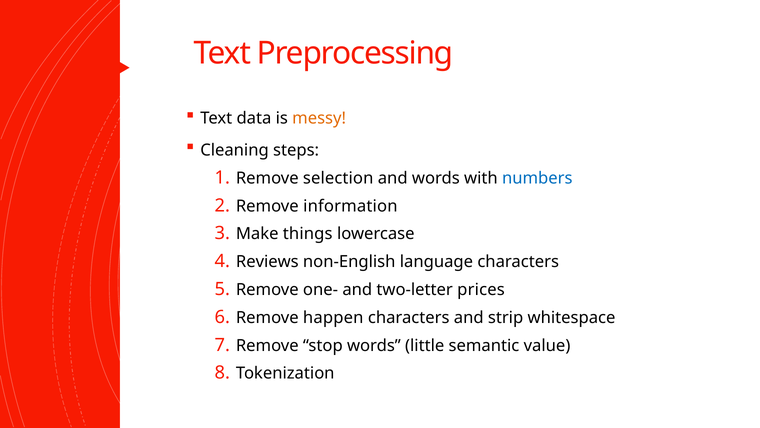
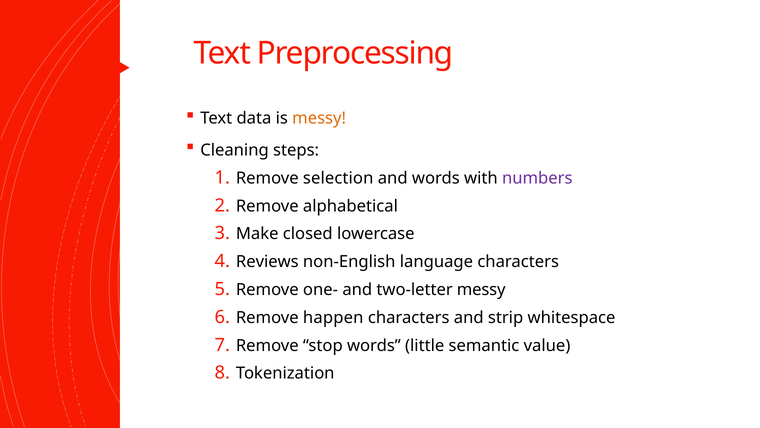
numbers colour: blue -> purple
information: information -> alphabetical
things: things -> closed
two-letter prices: prices -> messy
